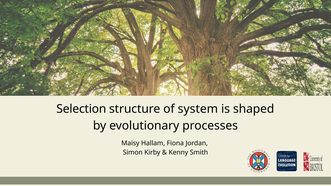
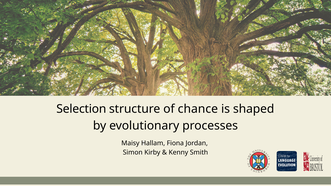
system: system -> chance
